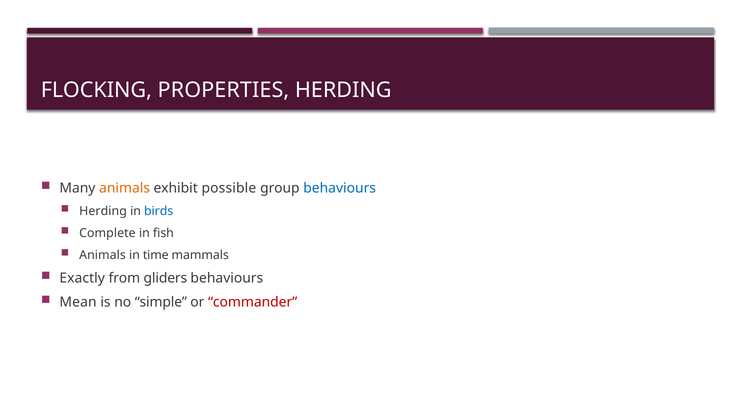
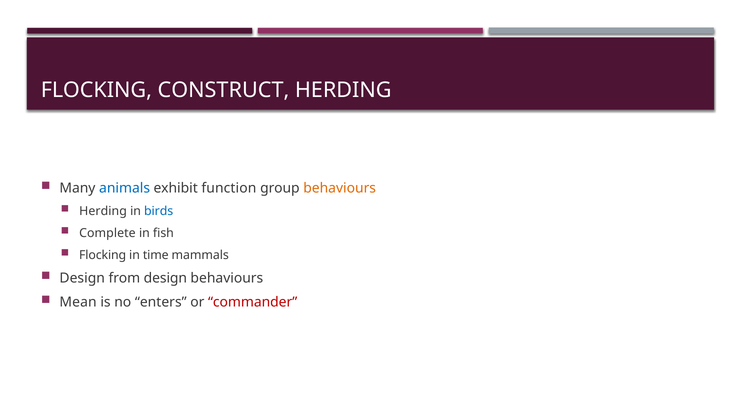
PROPERTIES: PROPERTIES -> CONSTRUCT
animals at (125, 188) colour: orange -> blue
possible: possible -> function
behaviours at (340, 188) colour: blue -> orange
Animals at (103, 255): Animals -> Flocking
Exactly at (82, 278): Exactly -> Design
from gliders: gliders -> design
simple: simple -> enters
